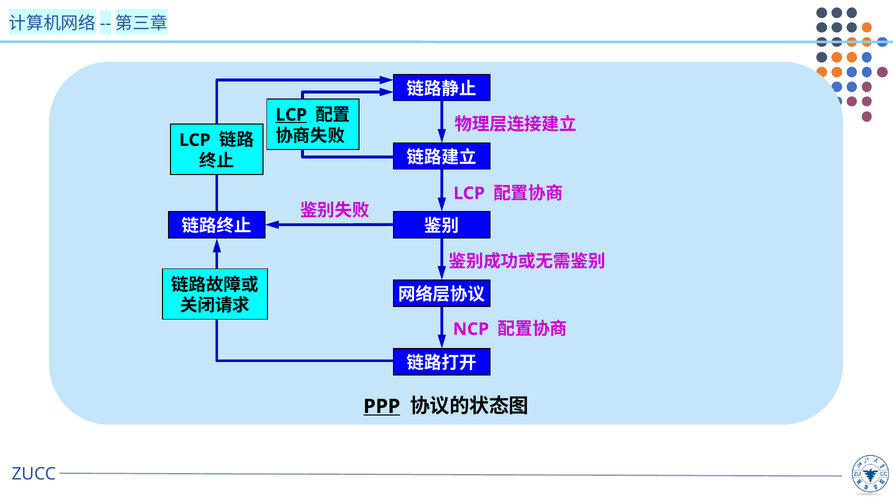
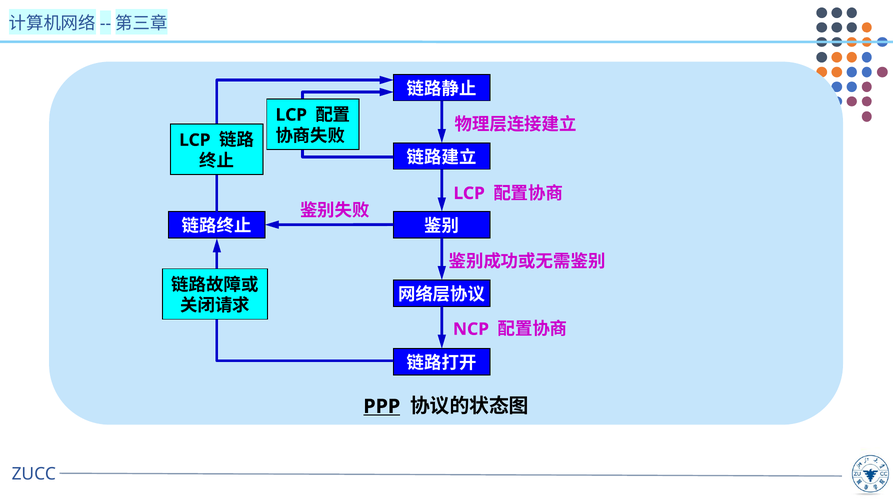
LCP at (291, 115) underline: present -> none
